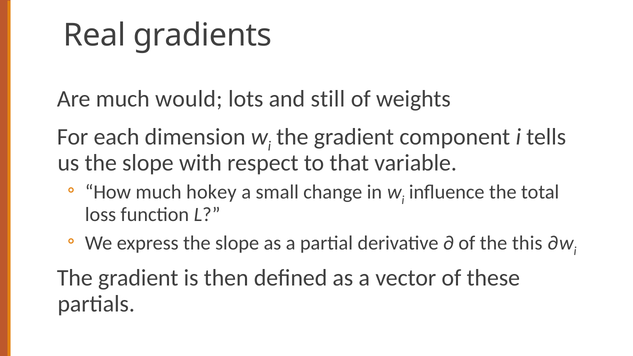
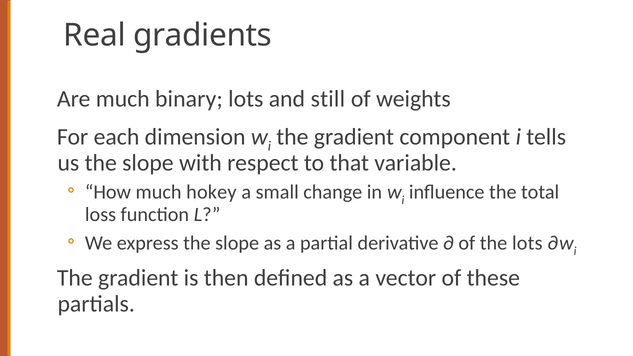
would: would -> binary
the this: this -> lots
